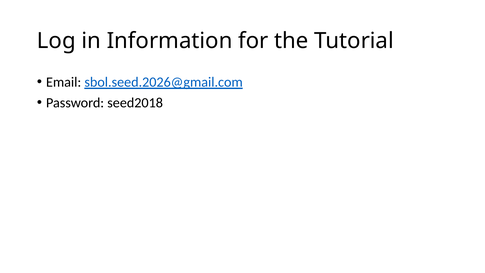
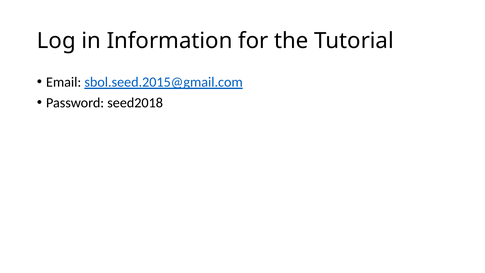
sbol.seed.2026@gmail.com: sbol.seed.2026@gmail.com -> sbol.seed.2015@gmail.com
